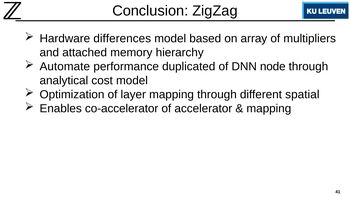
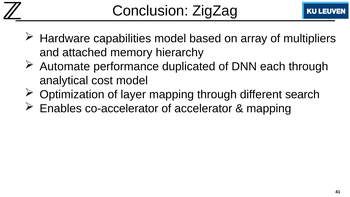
differences: differences -> capabilities
node: node -> each
spatial: spatial -> search
